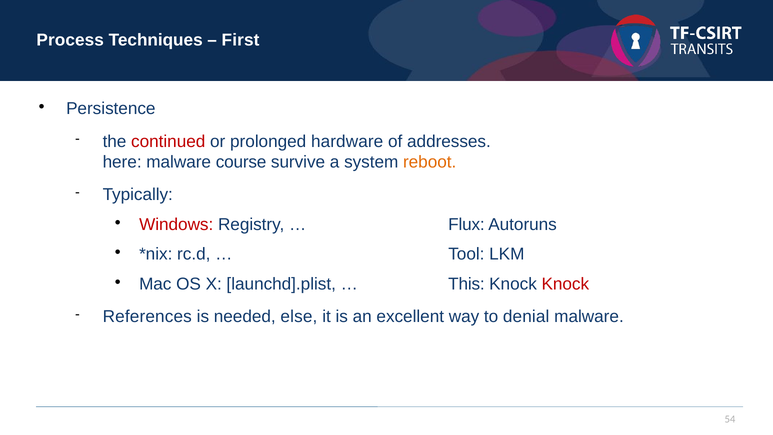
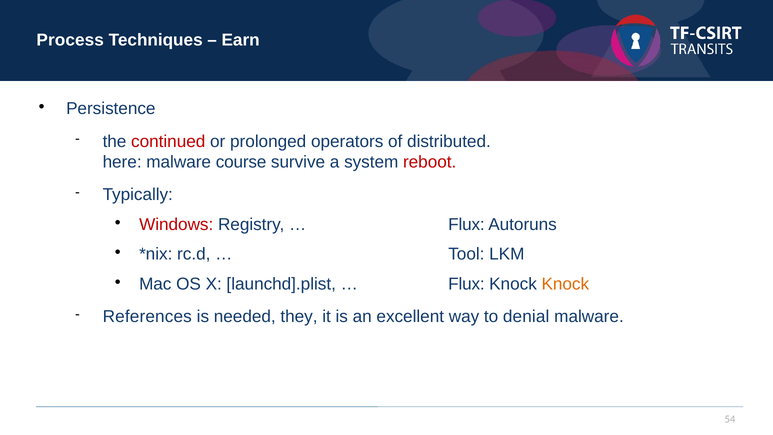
First: First -> Earn
hardware: hardware -> operators
addresses: addresses -> distributed
reboot colour: orange -> red
This at (466, 284): This -> Flux
Knock at (565, 284) colour: red -> orange
else: else -> they
